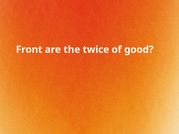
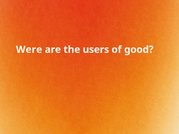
Front: Front -> Were
twice: twice -> users
